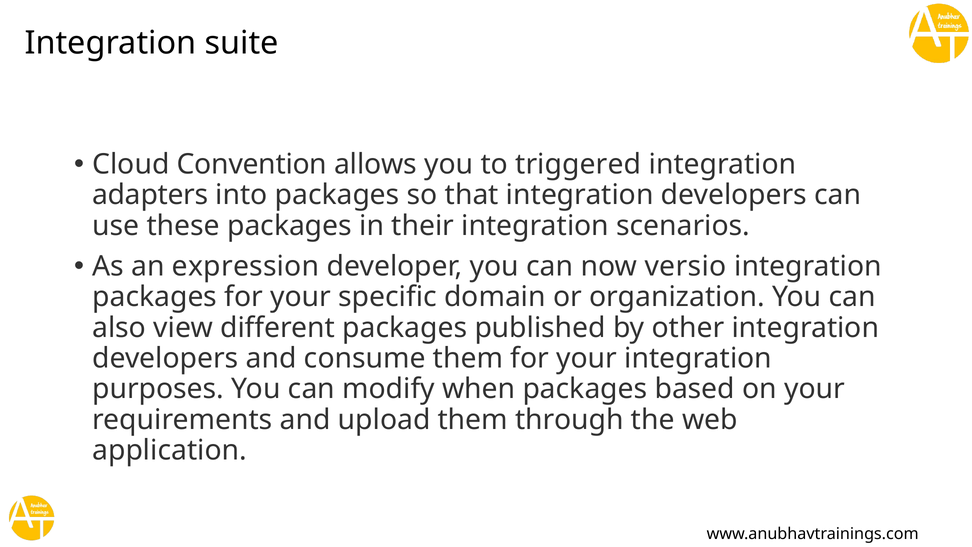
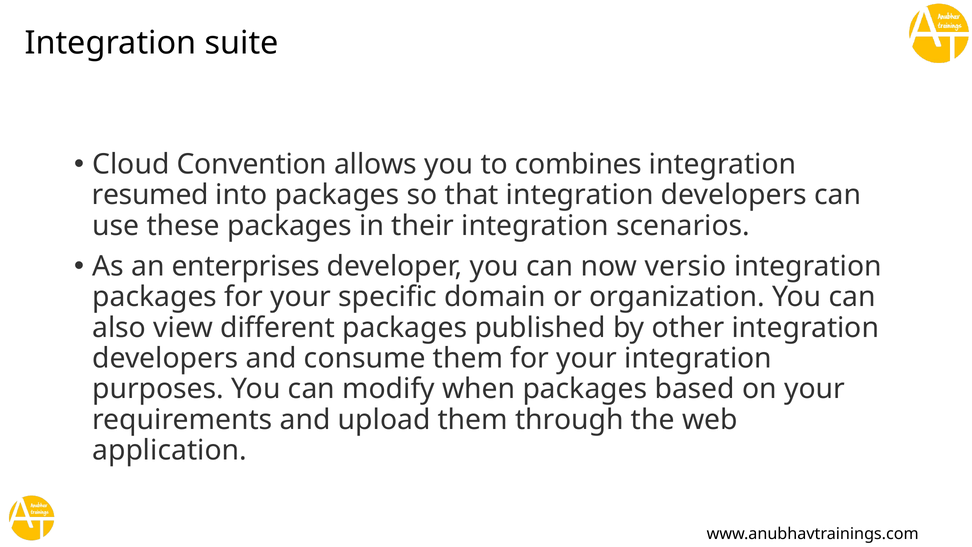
triggered: triggered -> combines
adapters: adapters -> resumed
expression: expression -> enterprises
